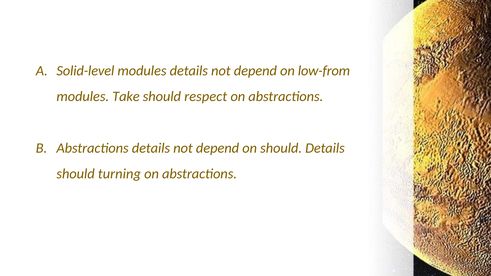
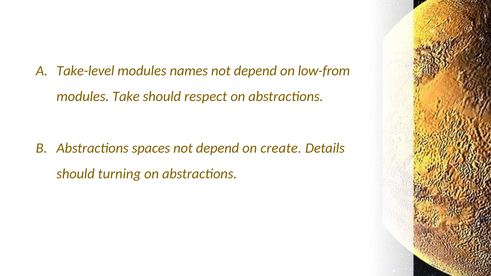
Solid-level: Solid-level -> Take-level
modules details: details -> names
Abstractions details: details -> spaces
on should: should -> create
